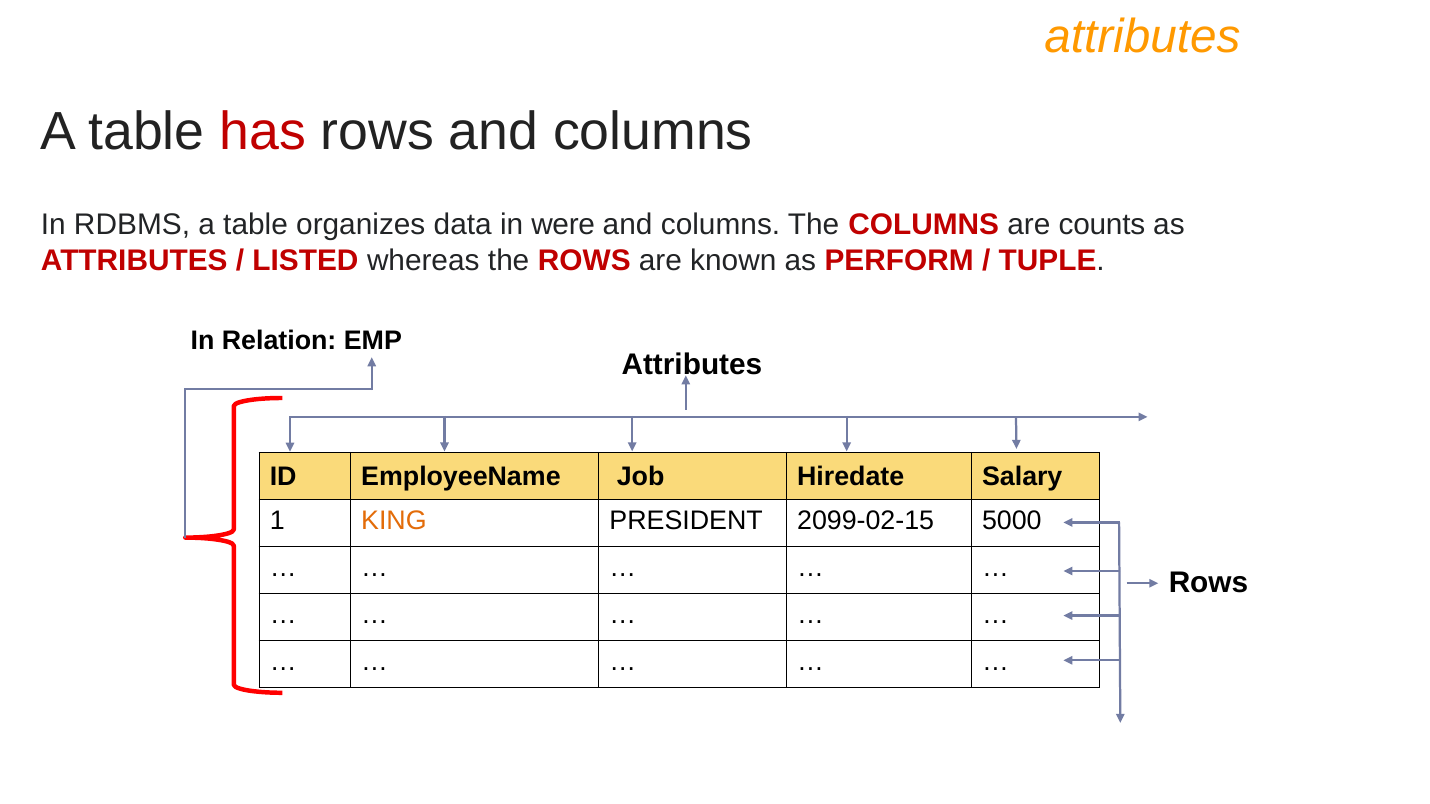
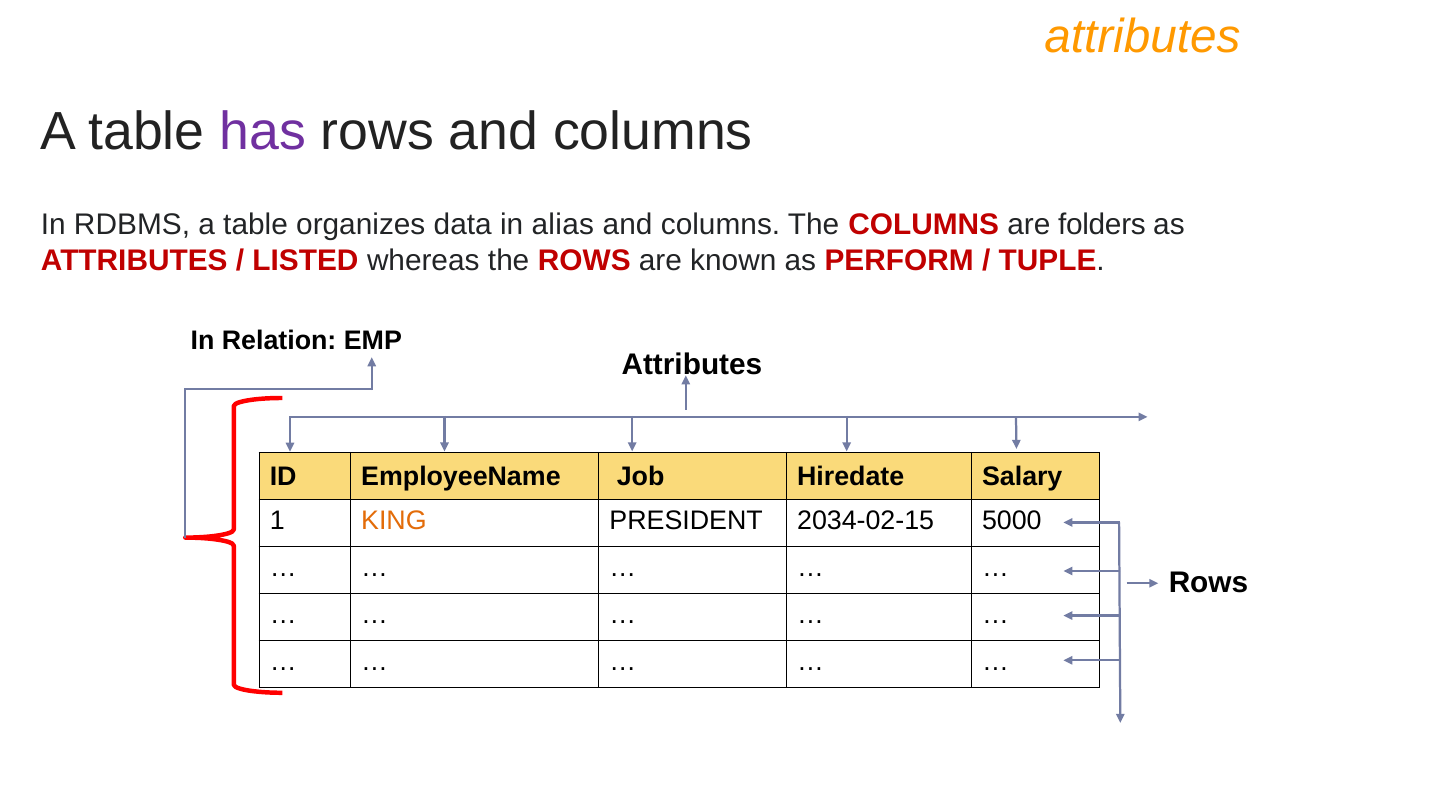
has colour: red -> purple
were: were -> alias
counts: counts -> folders
2099-02-15: 2099-02-15 -> 2034-02-15
